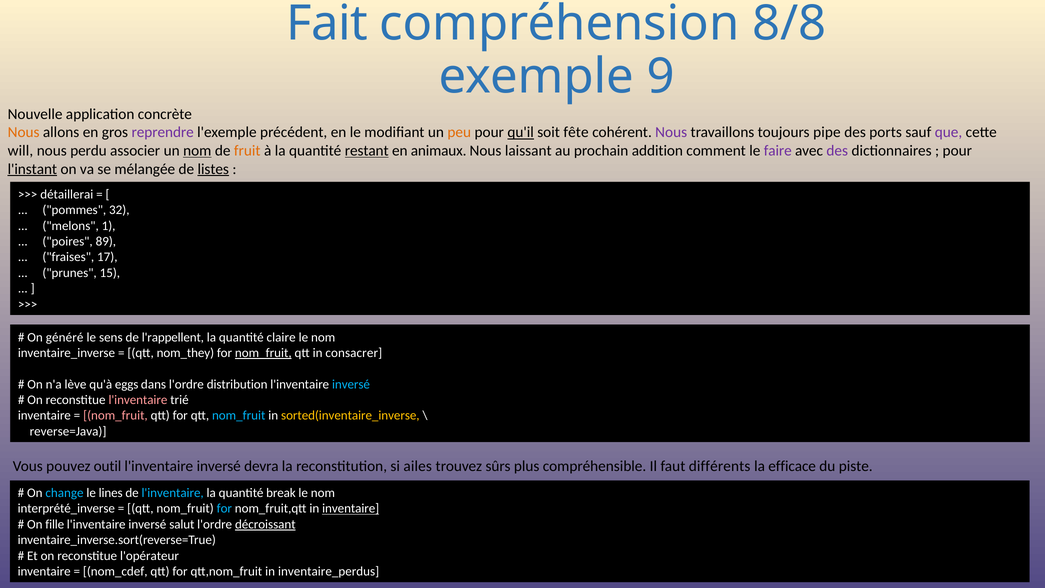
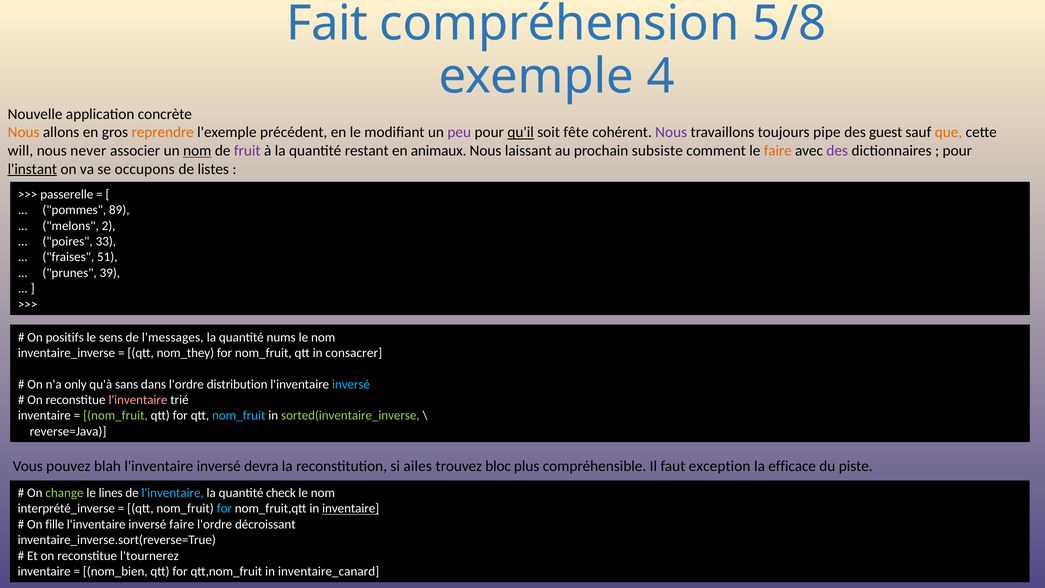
8/8: 8/8 -> 5/8
9: 9 -> 4
reprendre colour: purple -> orange
peu colour: orange -> purple
ports: ports -> guest
que colour: purple -> orange
perdu: perdu -> never
fruit colour: orange -> purple
restant underline: present -> none
addition: addition -> subsiste
faire at (778, 151) colour: purple -> orange
mélangée: mélangée -> occupons
listes underline: present -> none
détaillerai: détaillerai -> passerelle
32: 32 -> 89
1: 1 -> 2
89: 89 -> 33
17: 17 -> 51
15: 15 -> 39
généré: généré -> positifs
l'rappellent: l'rappellent -> l'messages
claire: claire -> nums
nom_fruit at (263, 353) underline: present -> none
lève: lève -> only
eggs: eggs -> sans
nom_fruit at (115, 415) colour: pink -> light green
sorted(inventaire_inverse colour: yellow -> light green
outil: outil -> blah
sûrs: sûrs -> bloc
différents: différents -> exception
change colour: light blue -> light green
break: break -> check
inversé salut: salut -> faire
décroissant underline: present -> none
l'opérateur: l'opérateur -> l'tournerez
nom_cdef: nom_cdef -> nom_bien
inventaire_perdus: inventaire_perdus -> inventaire_canard
